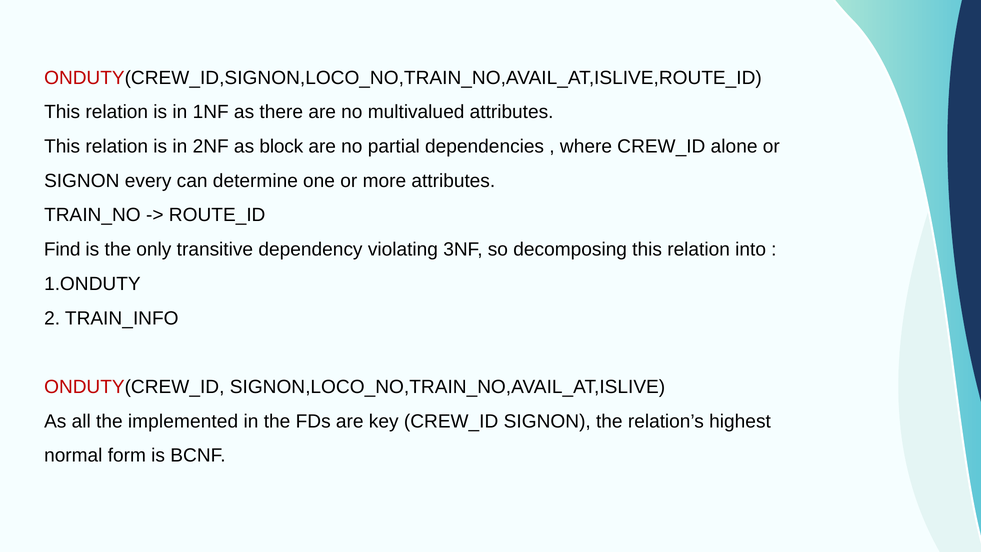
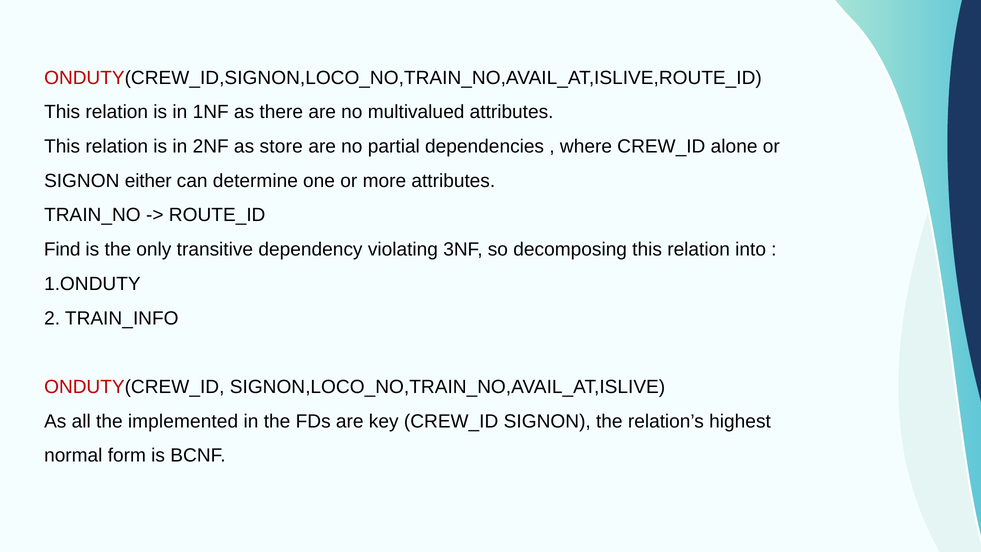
block: block -> store
every: every -> either
